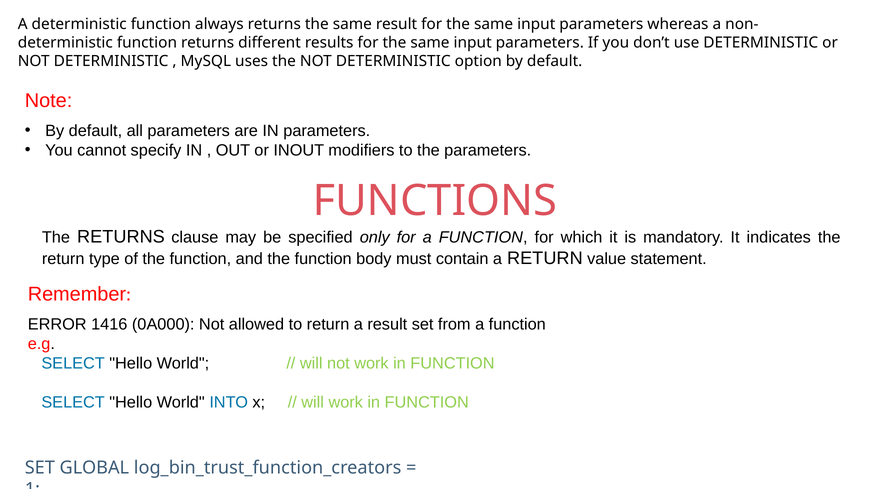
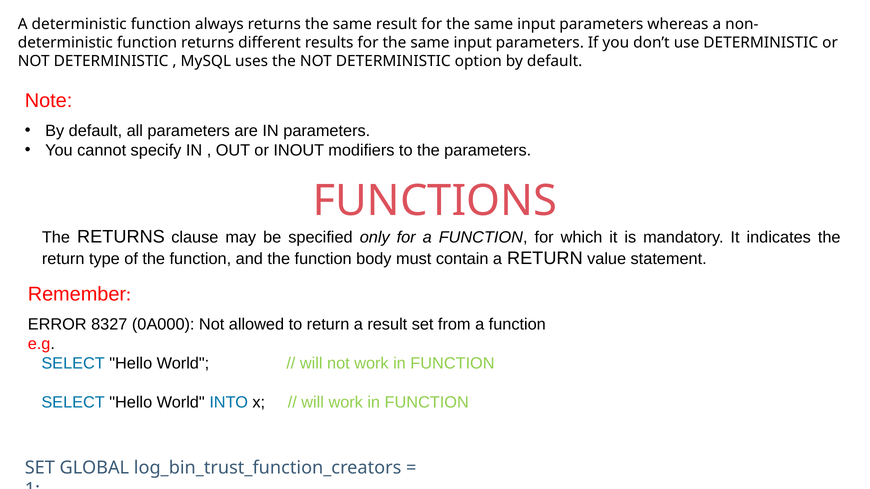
1416: 1416 -> 8327
